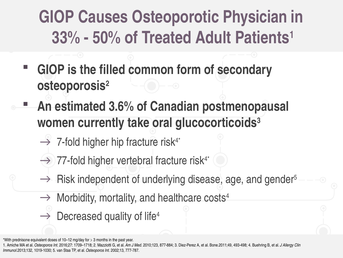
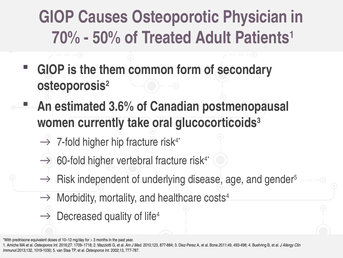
33%: 33% -> 70%
filled: filled -> them
77-fold: 77-fold -> 60-fold
